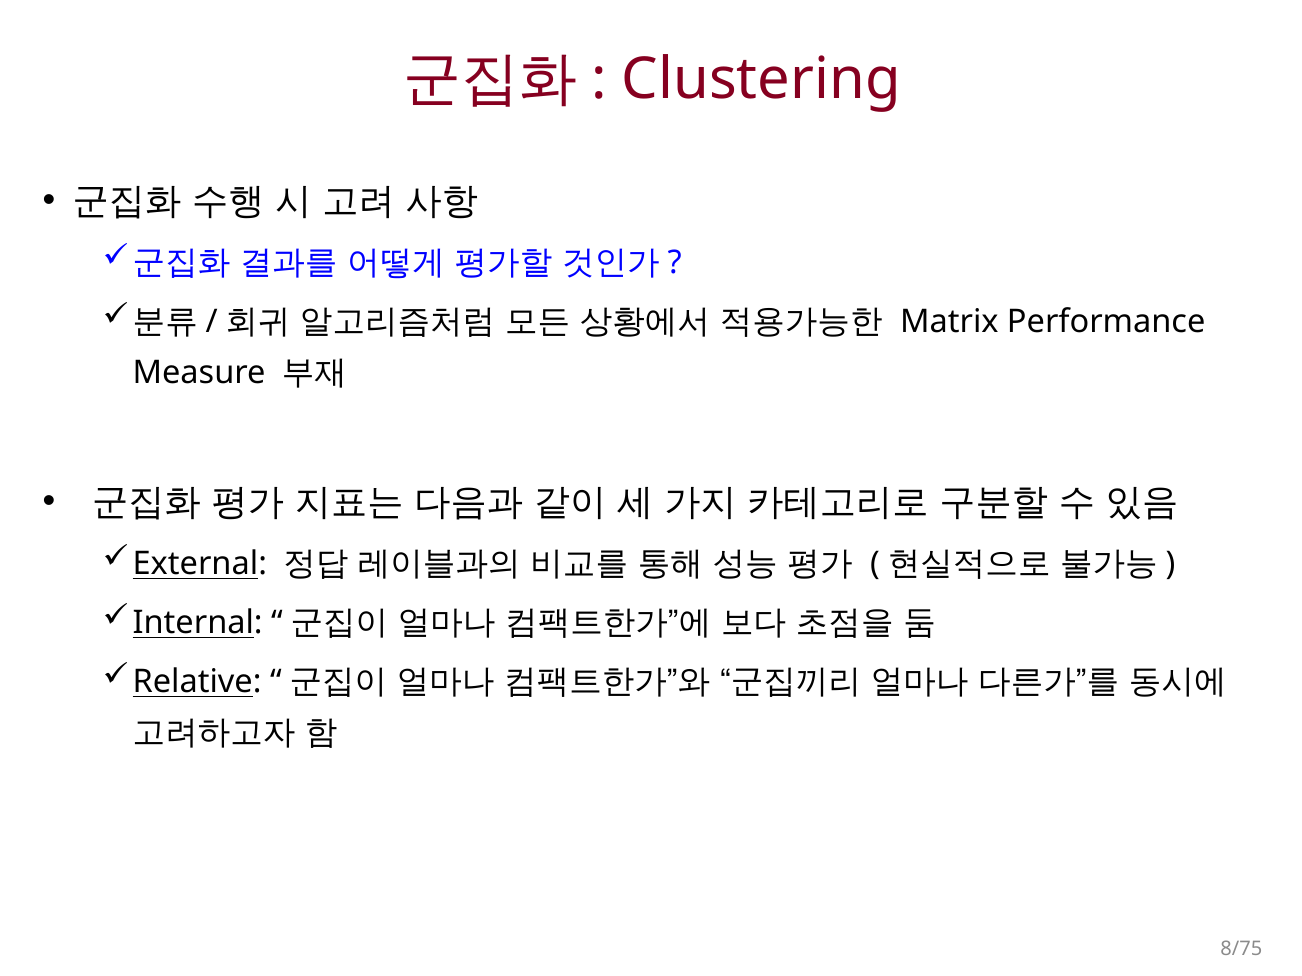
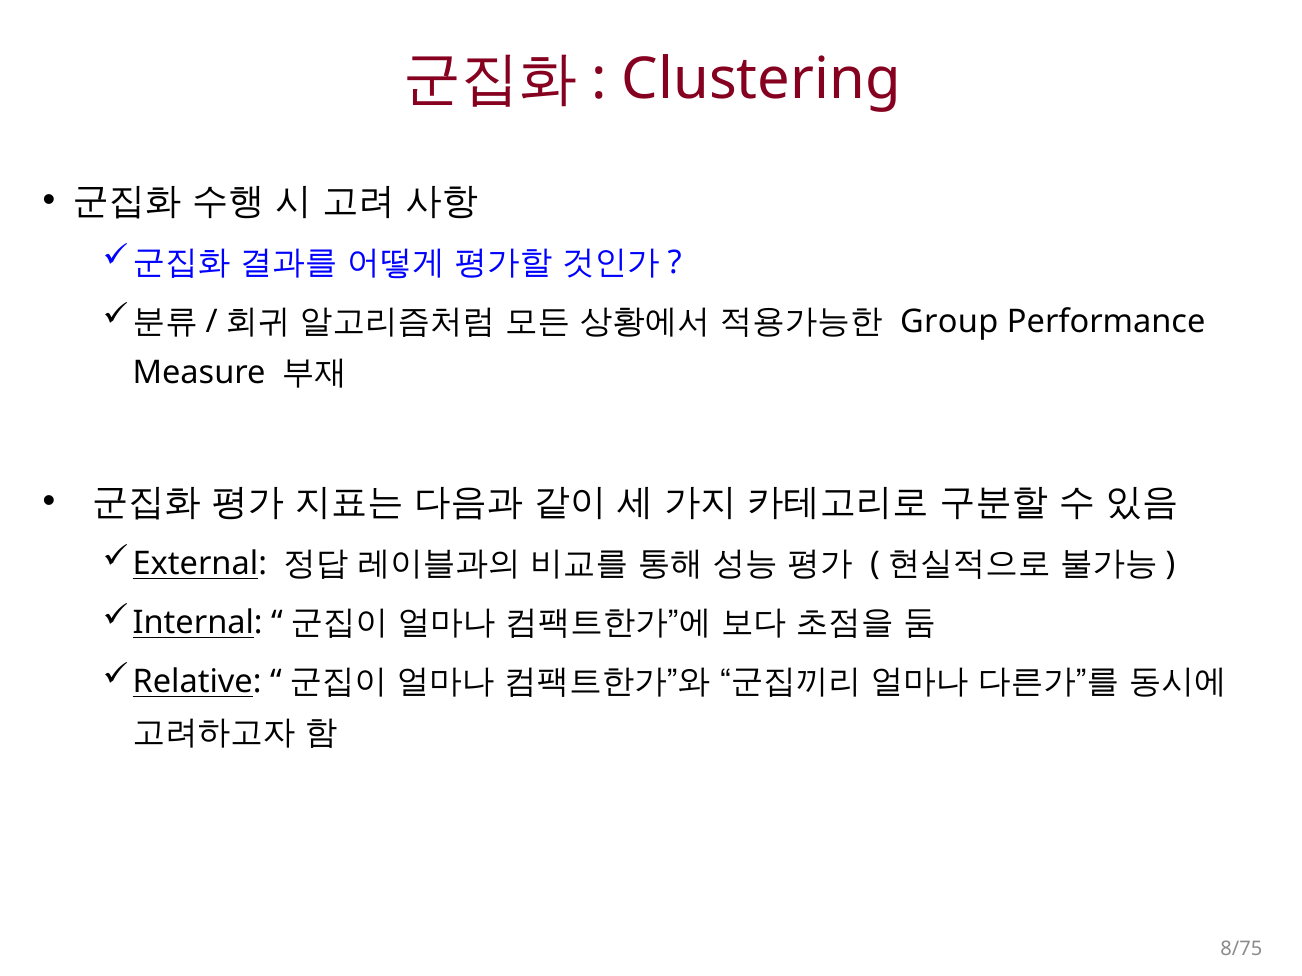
Matrix: Matrix -> Group
